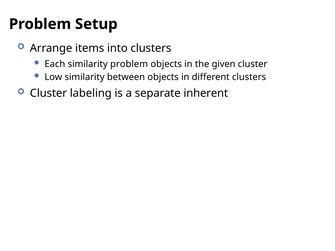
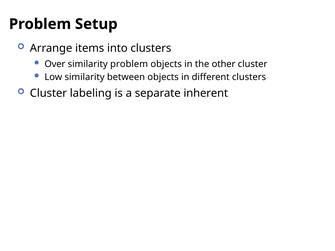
Each: Each -> Over
given: given -> other
